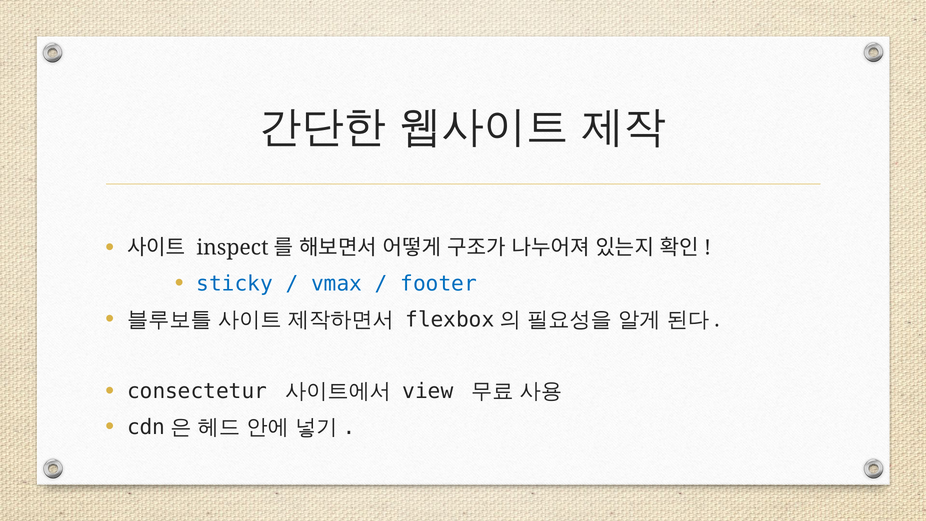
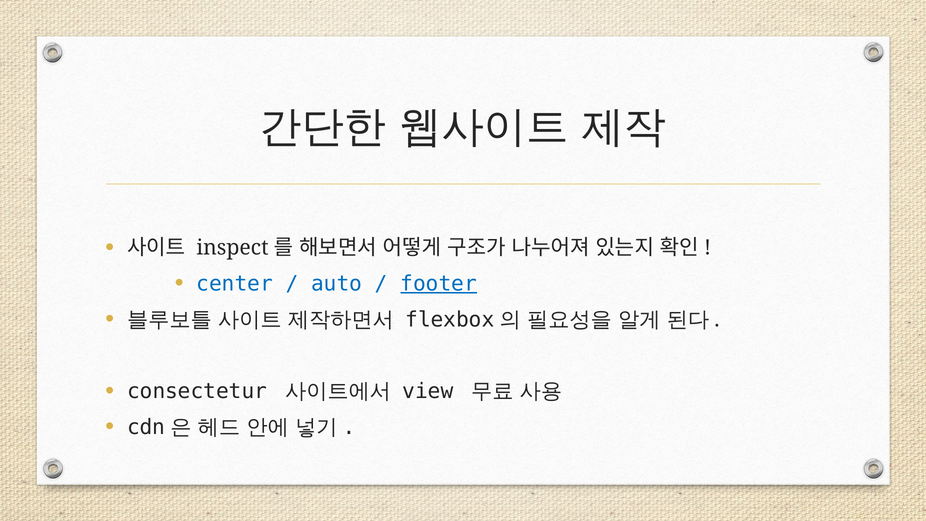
sticky: sticky -> center
vmax: vmax -> auto
footer underline: none -> present
